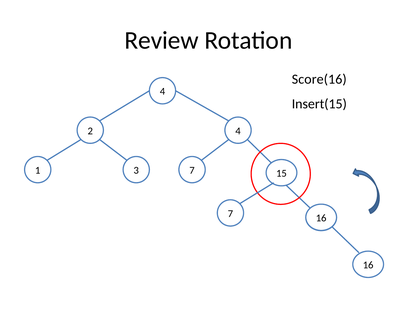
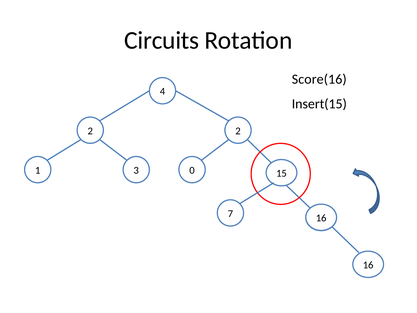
Review: Review -> Circuits
2 4: 4 -> 2
3 7: 7 -> 0
